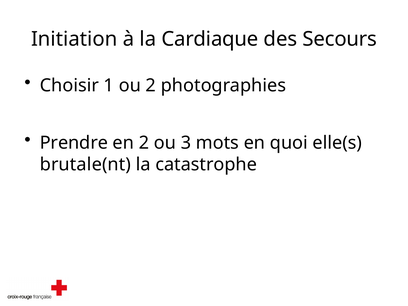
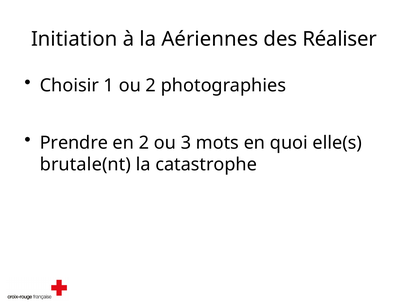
Cardiaque: Cardiaque -> Aériennes
Secours: Secours -> Réaliser
